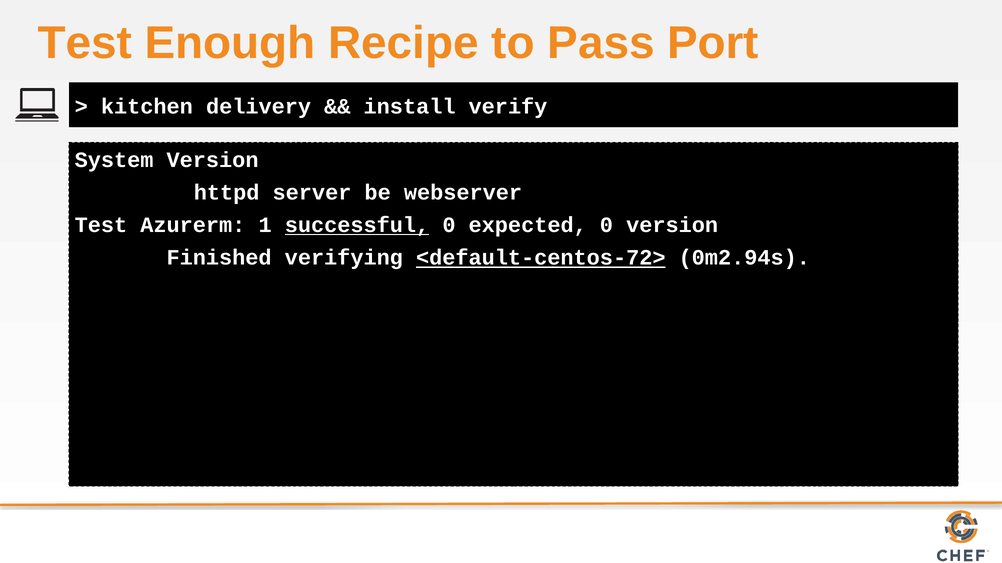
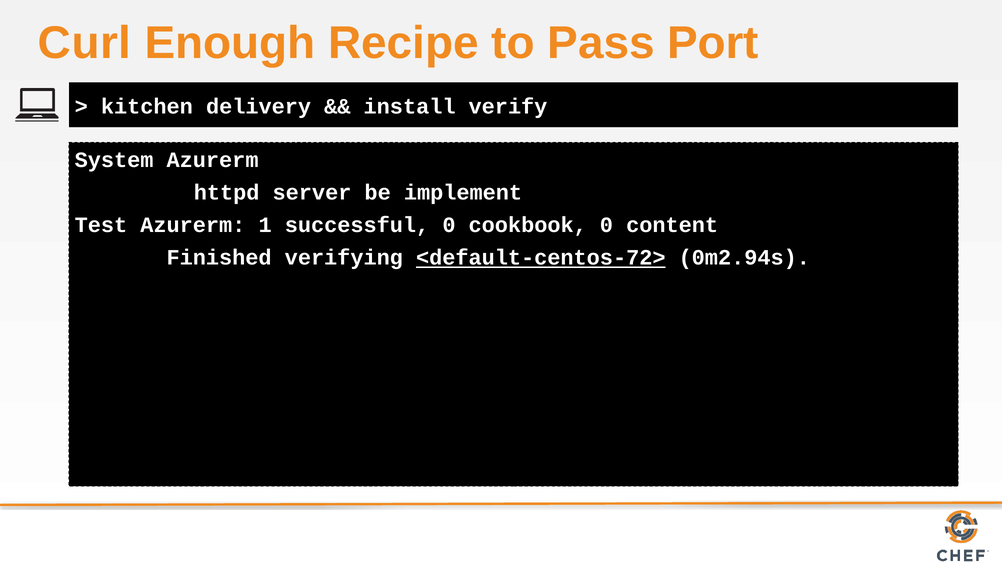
Test at (85, 43): Test -> Curl
System Version: Version -> Azurerm
webserver: webserver -> implement
successful underline: present -> none
expected: expected -> cookbook
0 version: version -> content
